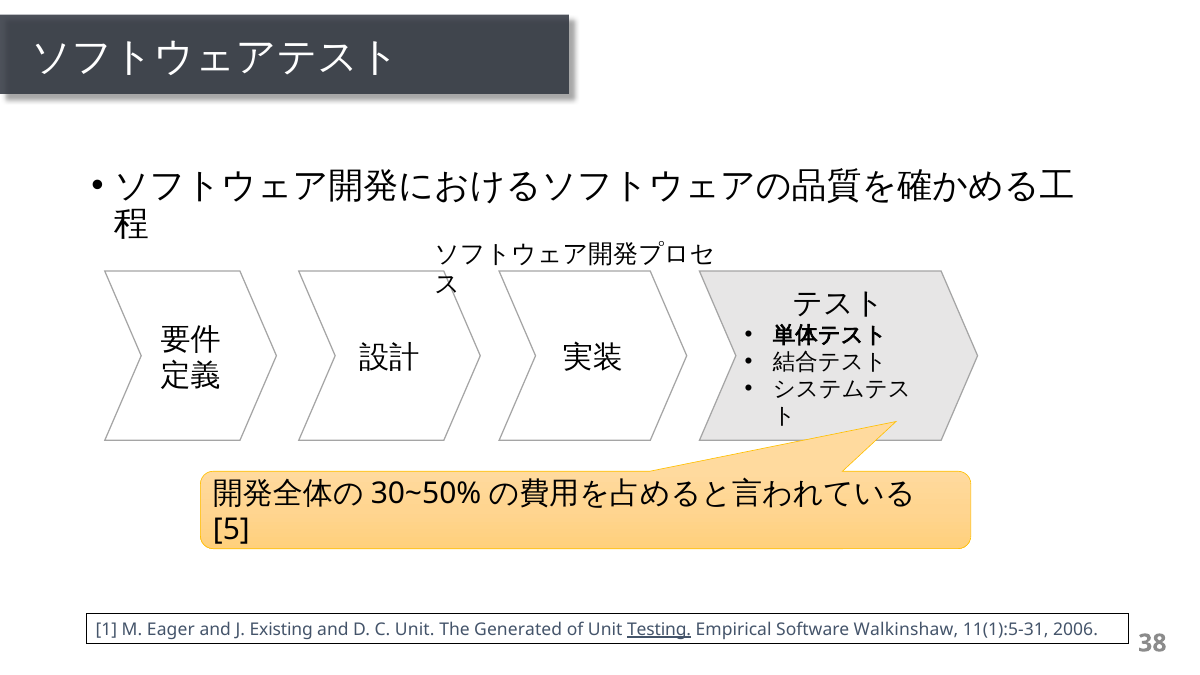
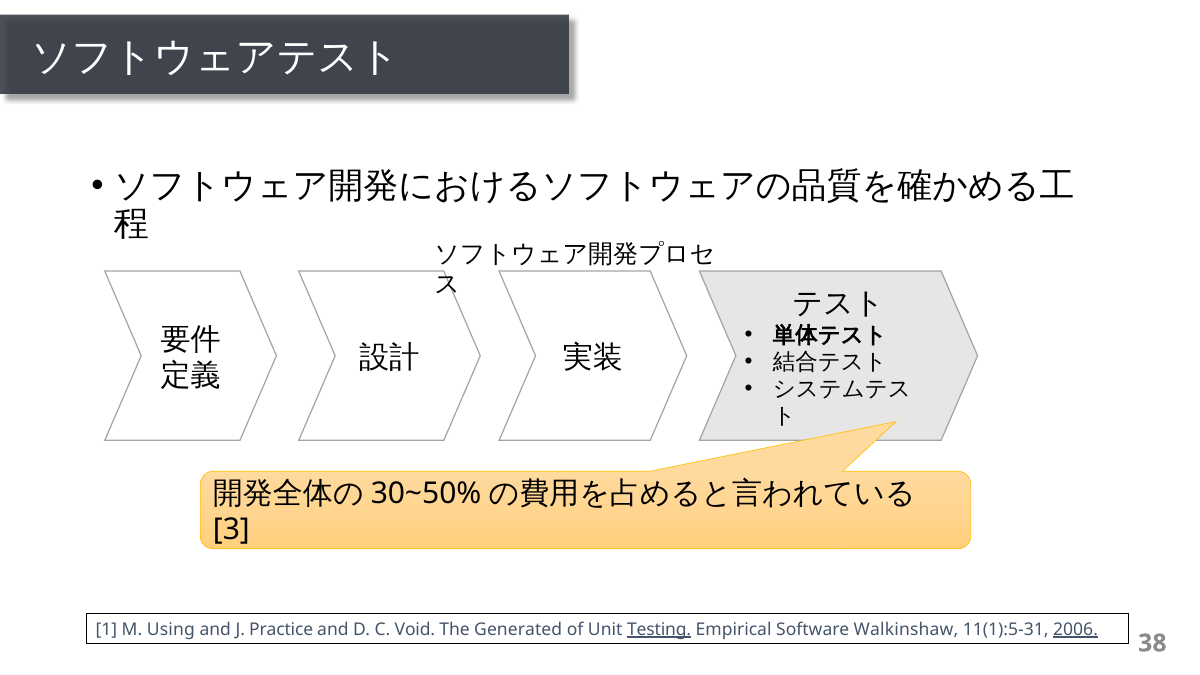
5: 5 -> 3
Eager: Eager -> Using
Existing: Existing -> Practice
C Unit: Unit -> Void
2006 underline: none -> present
